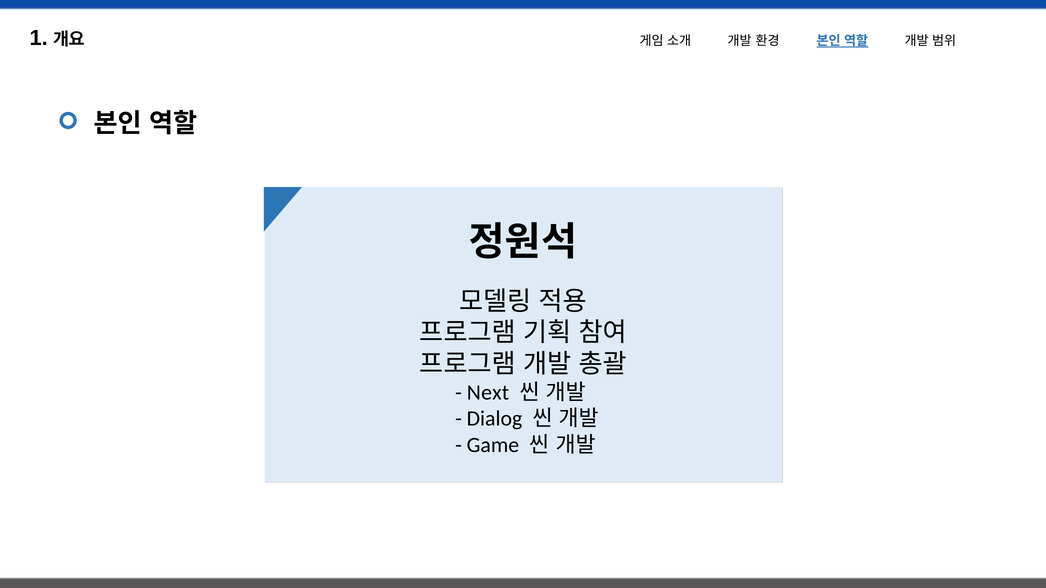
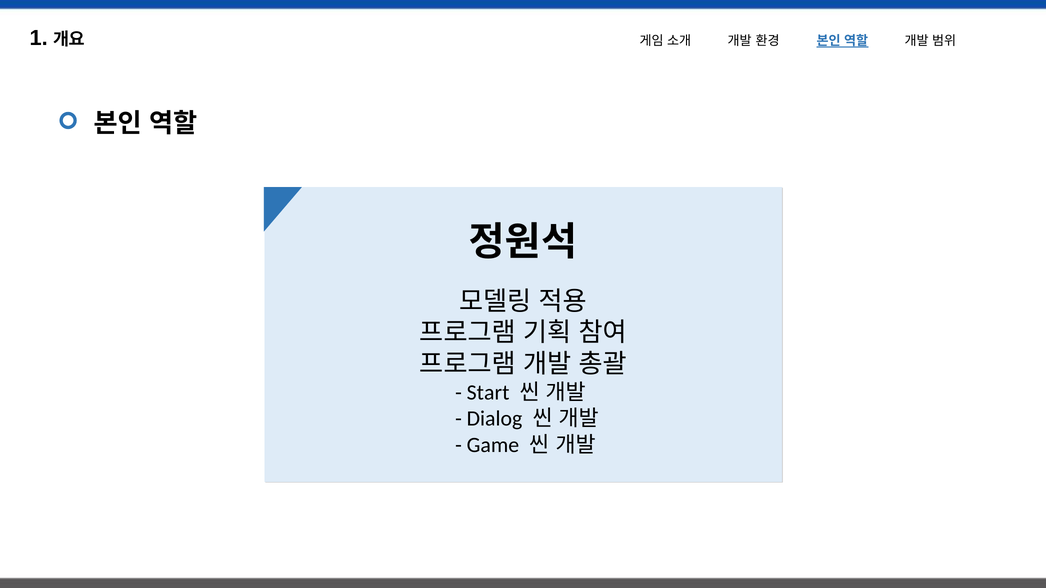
Next: Next -> Start
